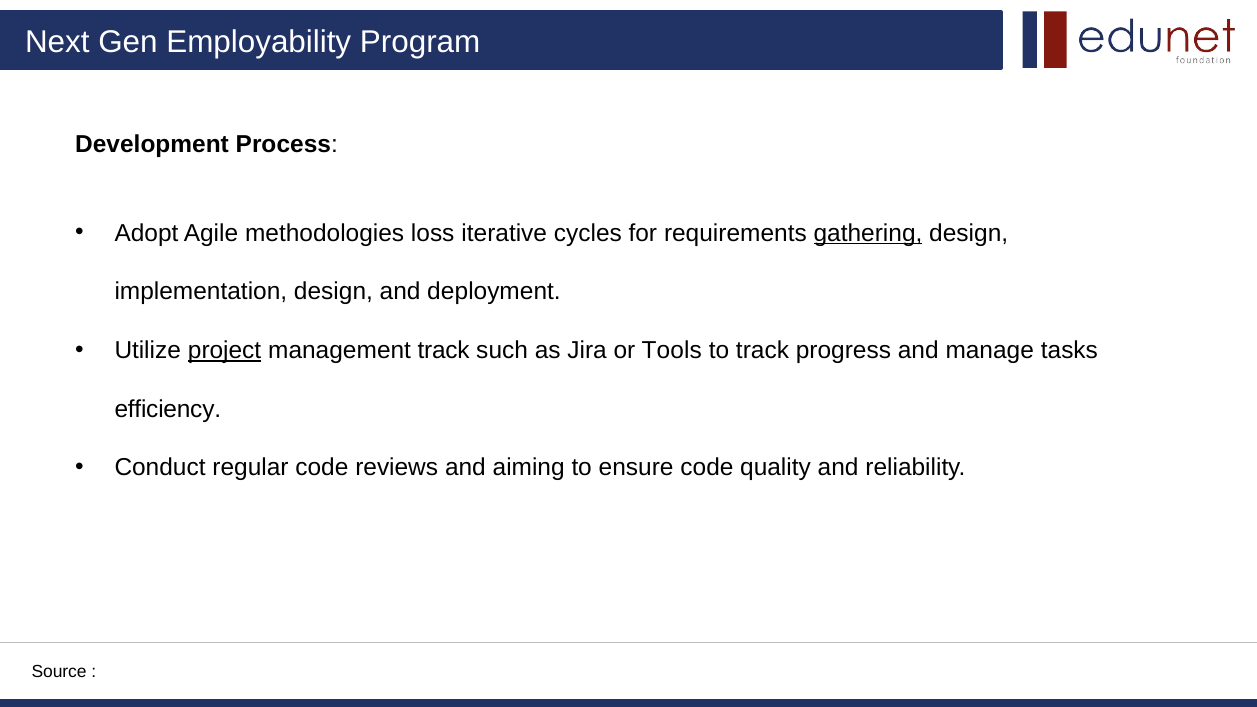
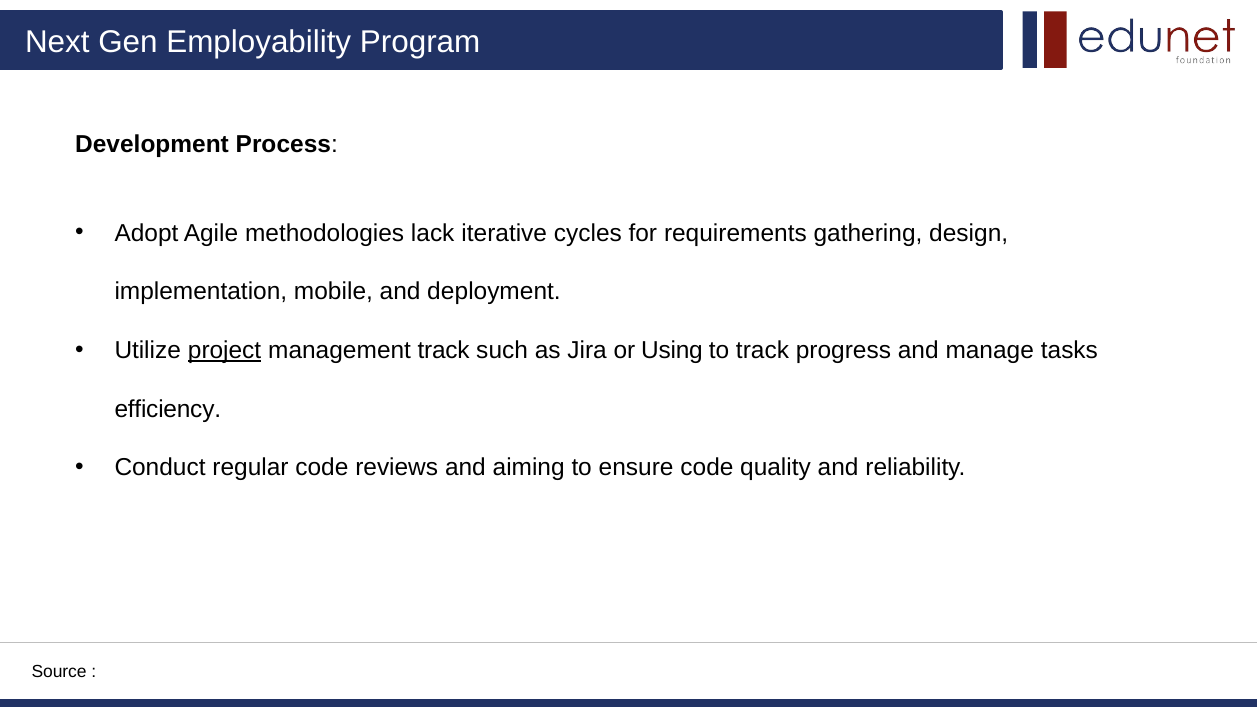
loss: loss -> lack
gathering underline: present -> none
implementation design: design -> mobile
Tools: Tools -> Using
